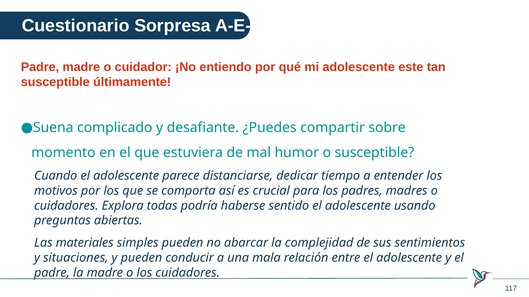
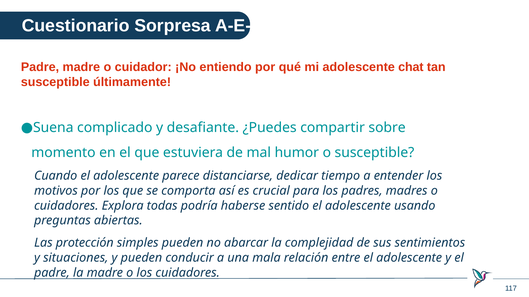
este: este -> chat
materiales: materiales -> protección
